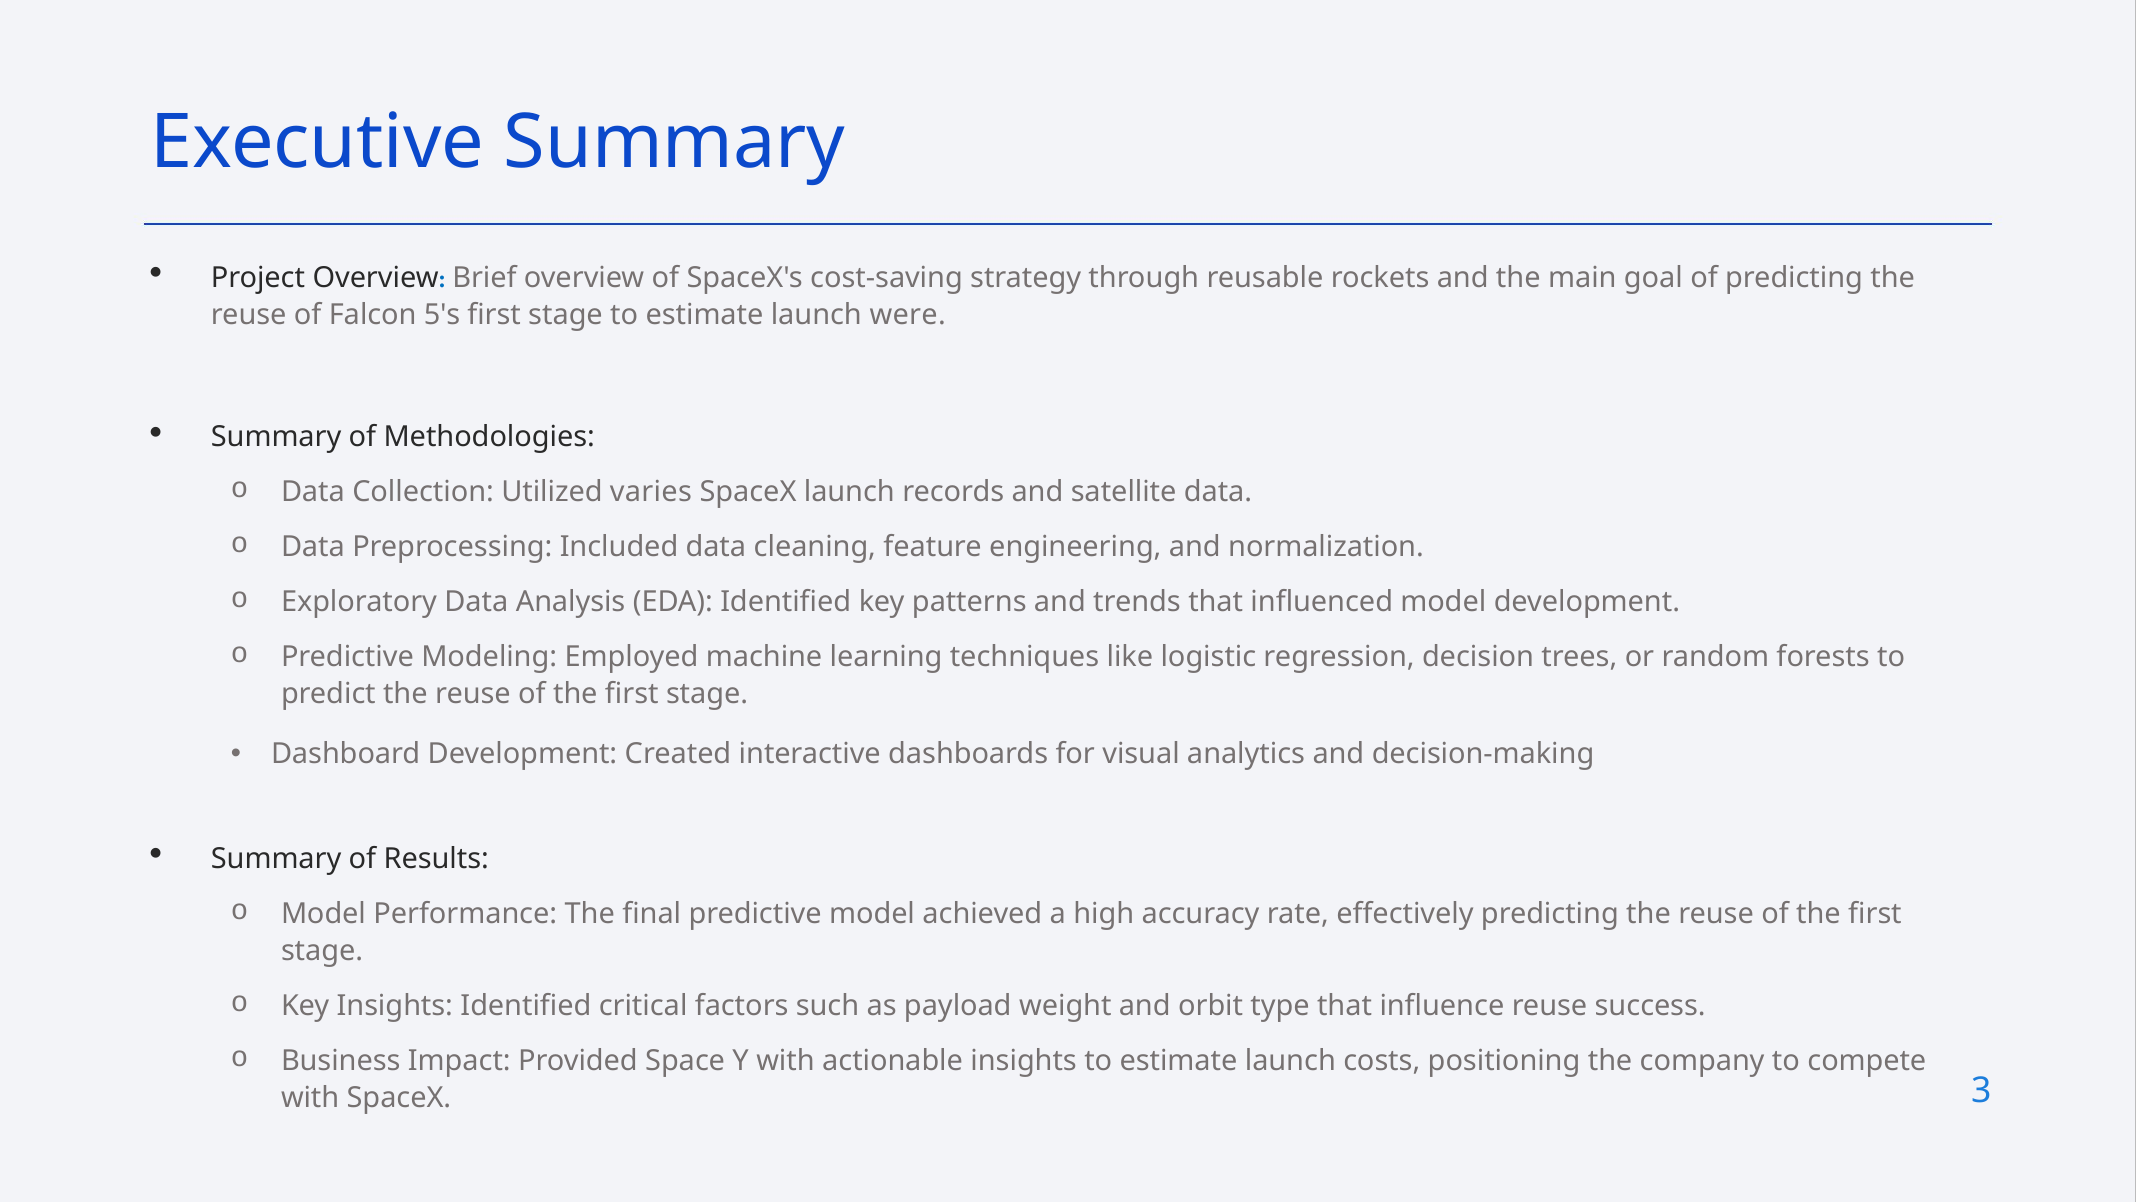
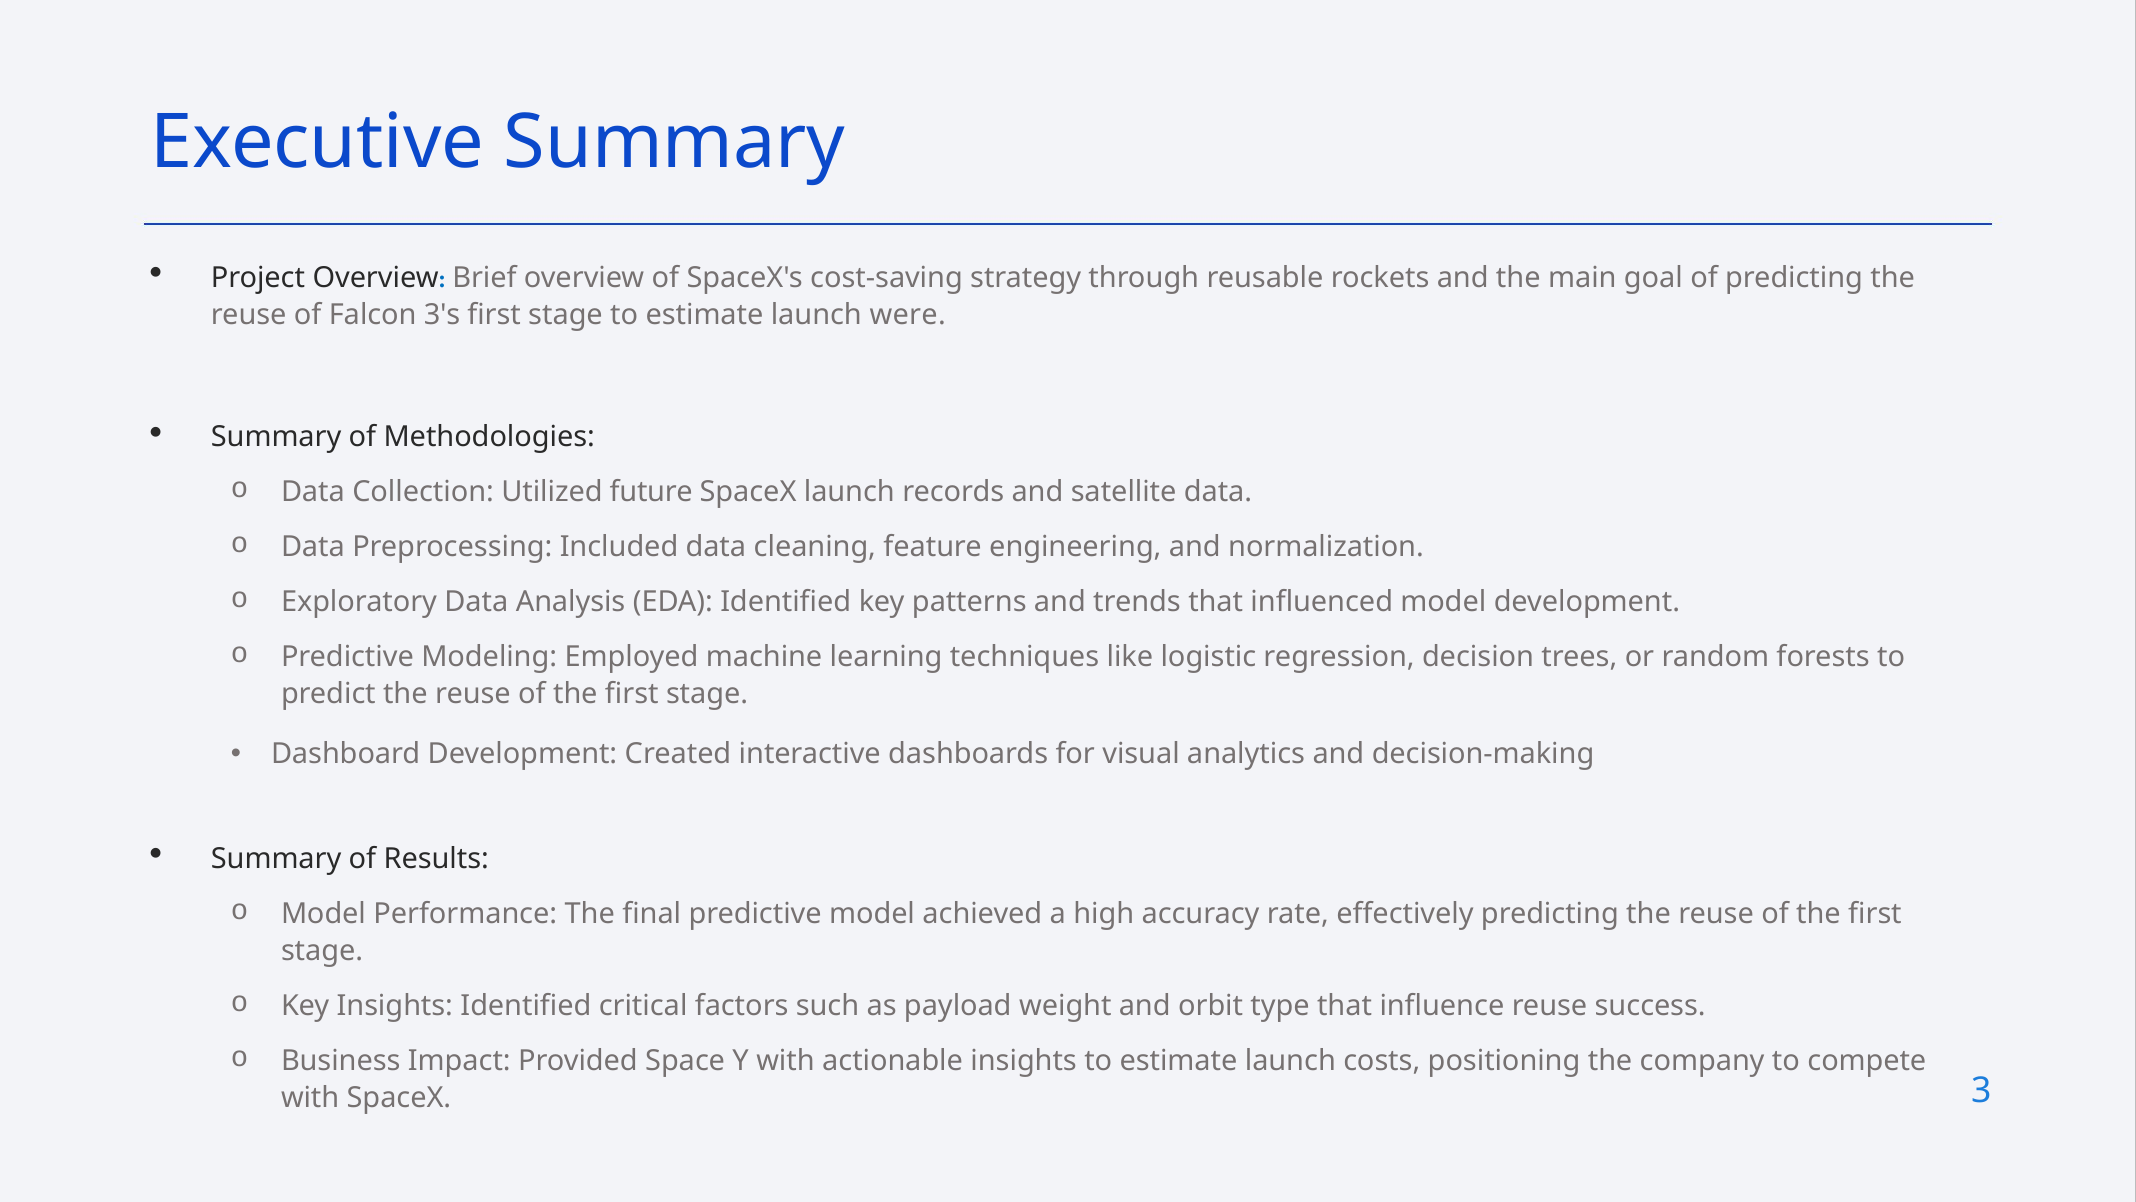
5's: 5's -> 3's
varies: varies -> future
